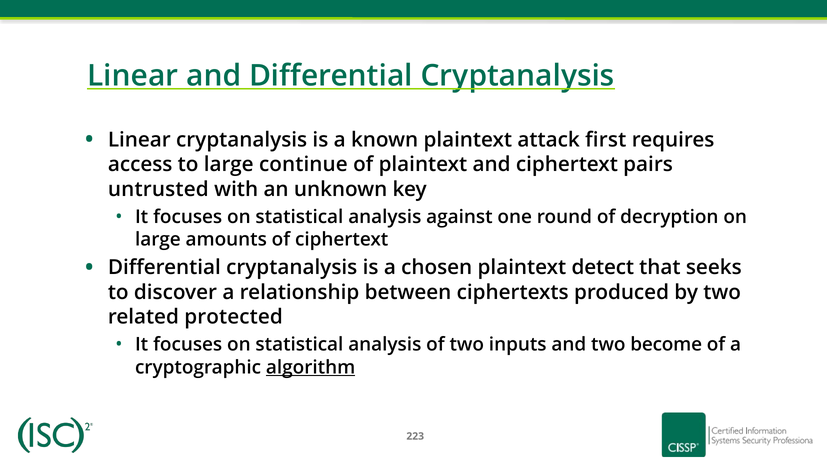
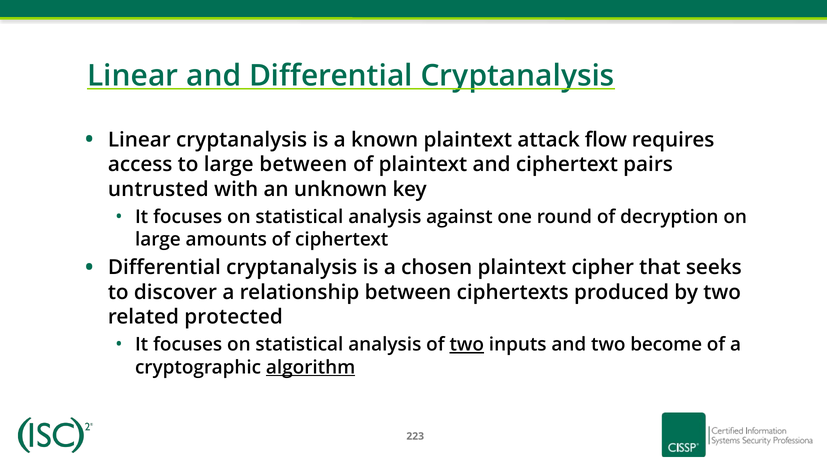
first: first -> flow
large continue: continue -> between
detect: detect -> cipher
two at (467, 345) underline: none -> present
